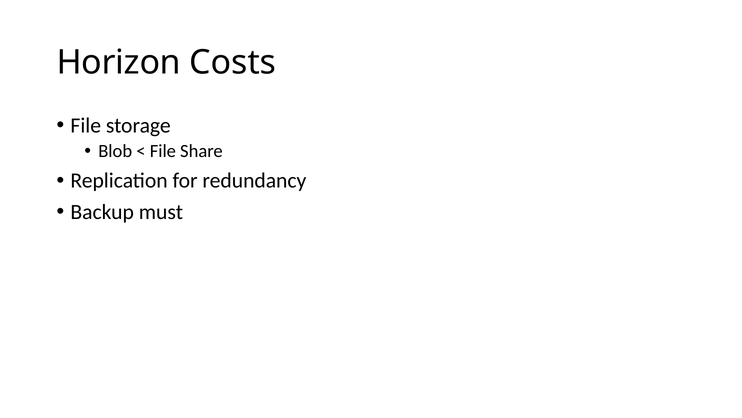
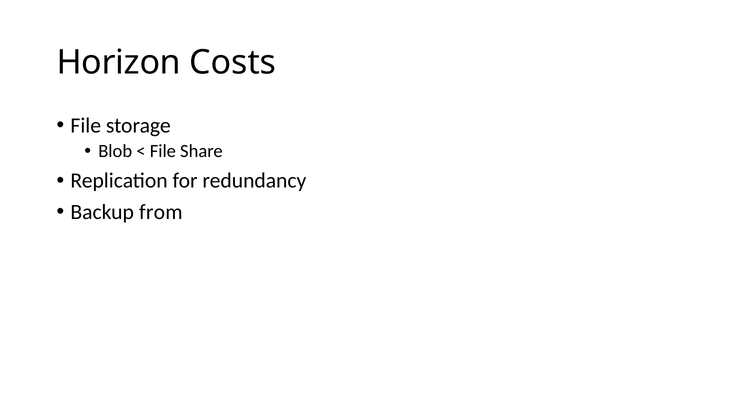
must: must -> from
